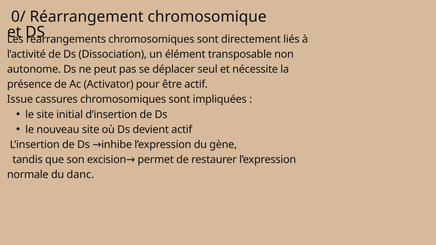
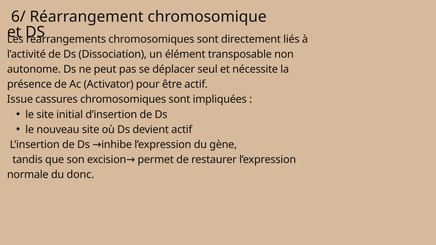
0/: 0/ -> 6/
danc: danc -> donc
